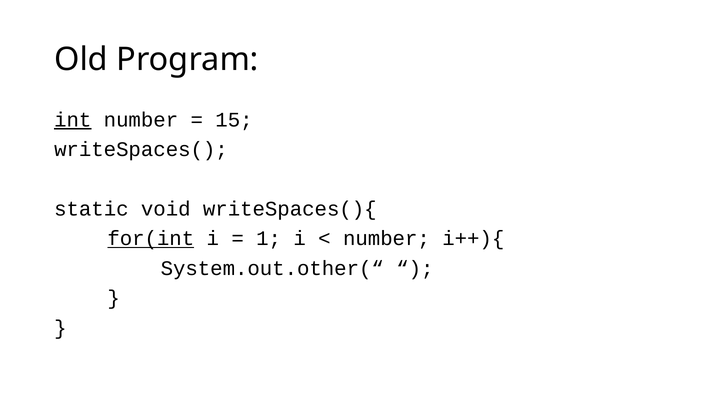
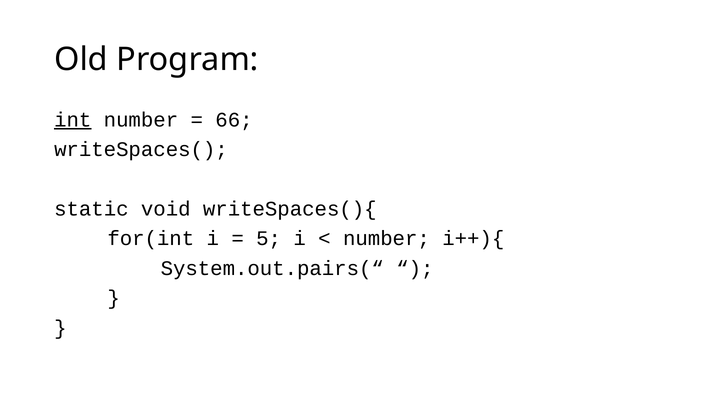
15: 15 -> 66
for(int underline: present -> none
1: 1 -> 5
System.out.other(“: System.out.other(“ -> System.out.pairs(“
